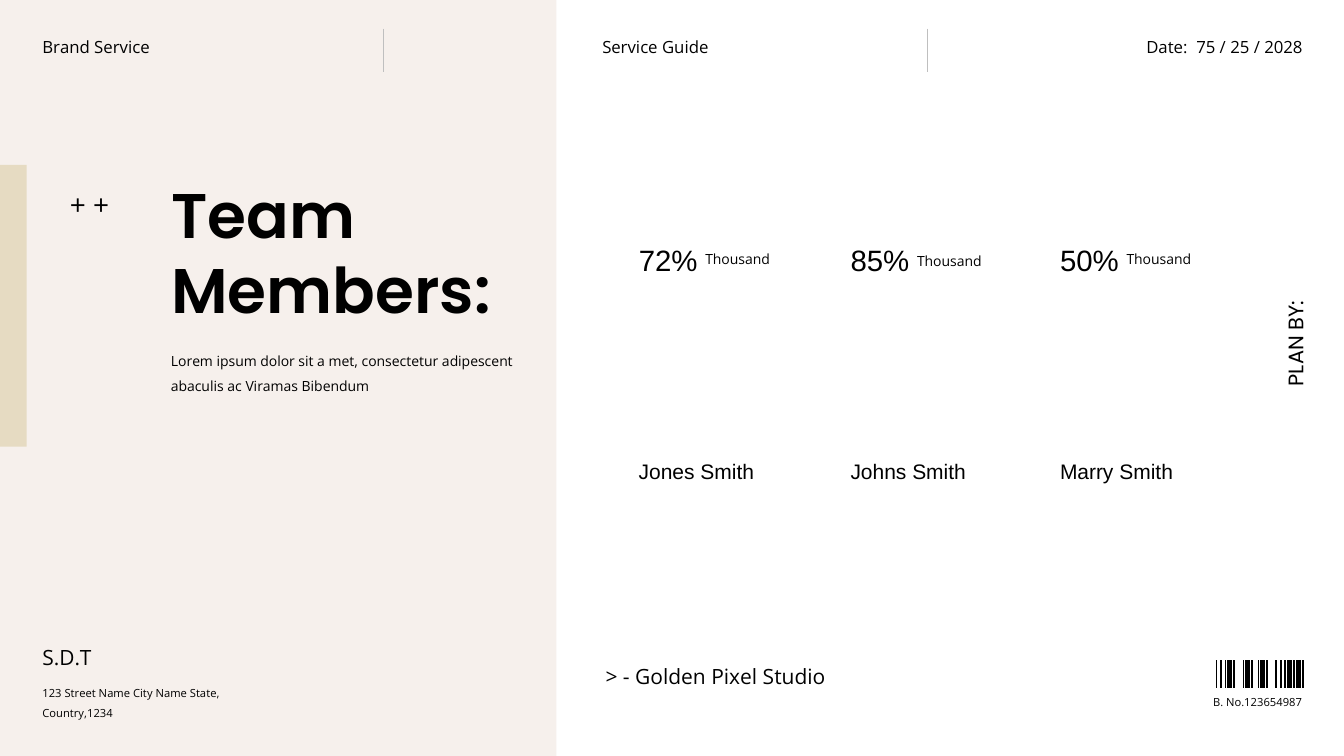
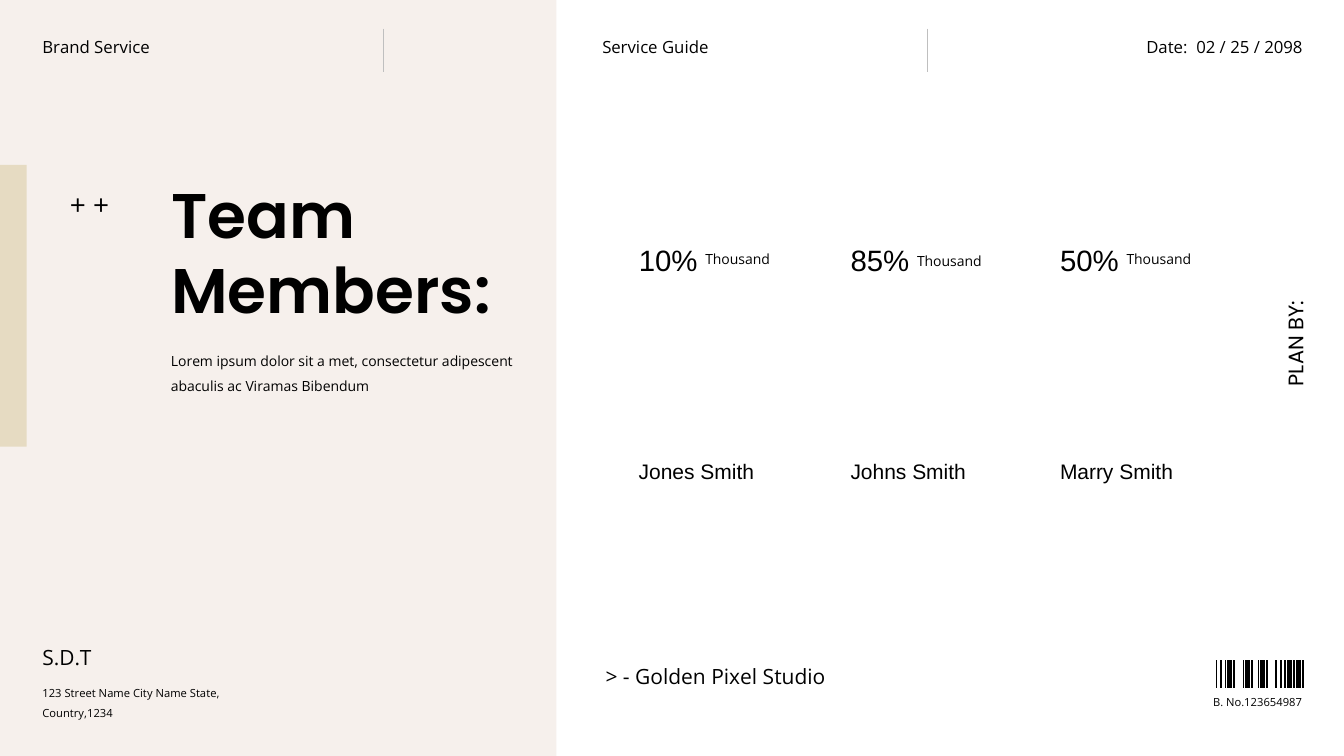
75: 75 -> 02
2028: 2028 -> 2098
72%: 72% -> 10%
